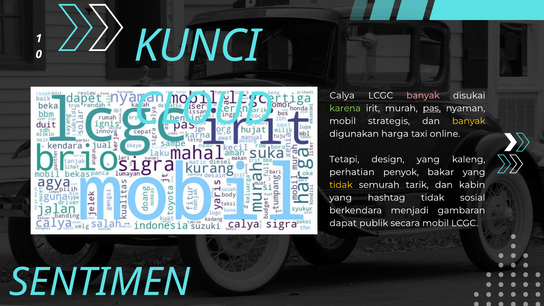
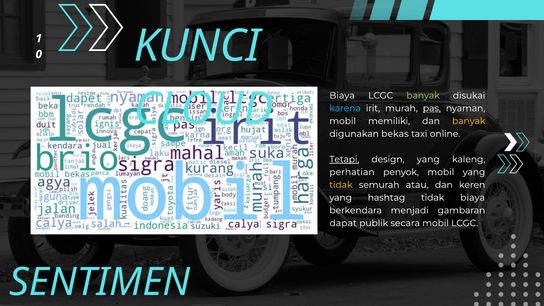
Calya at (342, 95): Calya -> Biaya
banyak at (423, 95) colour: pink -> light green
karena colour: light green -> light blue
strategis: strategis -> memiliki
harga: harga -> bekas
Tetapi underline: none -> present
penyok bakar: bakar -> mobil
tarik: tarik -> atau
kabin: kabin -> keren
tidak sosial: sosial -> biaya
